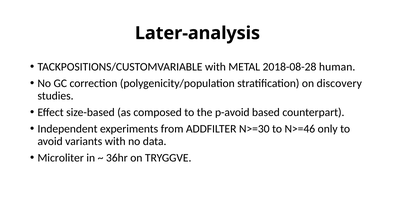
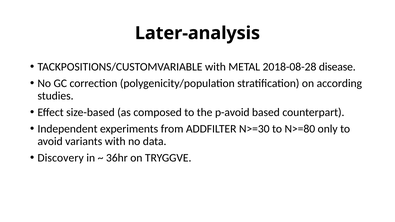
human: human -> disease
discovery: discovery -> according
N>=46: N>=46 -> N>=80
Microliter: Microliter -> Discovery
